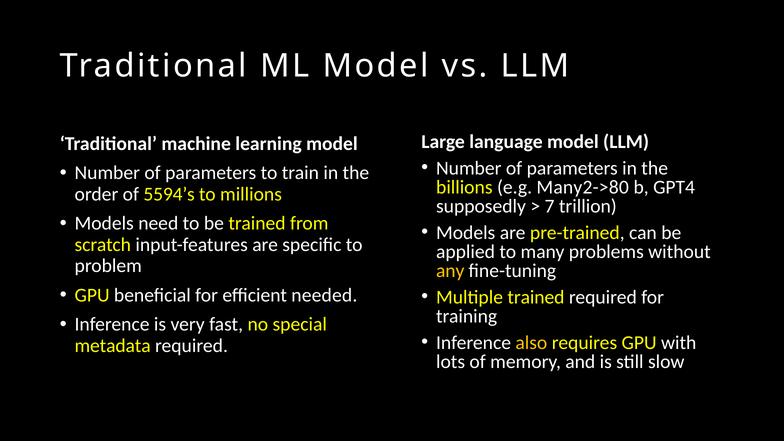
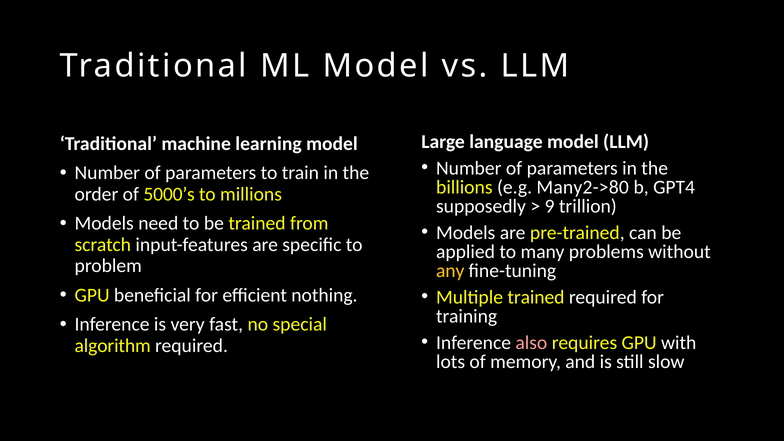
5594’s: 5594’s -> 5000’s
7: 7 -> 9
needed: needed -> nothing
also colour: yellow -> pink
metadata: metadata -> algorithm
